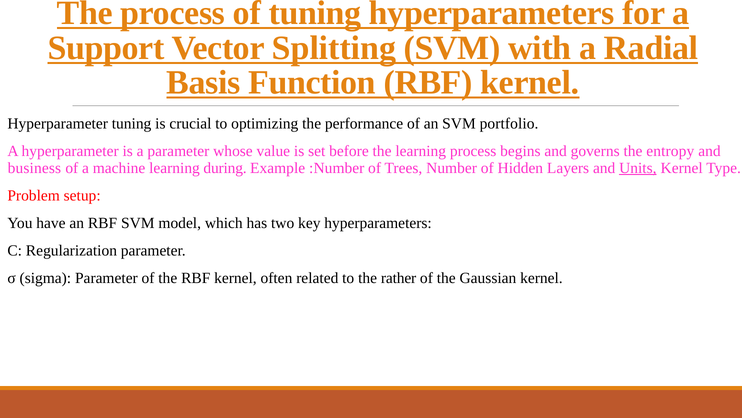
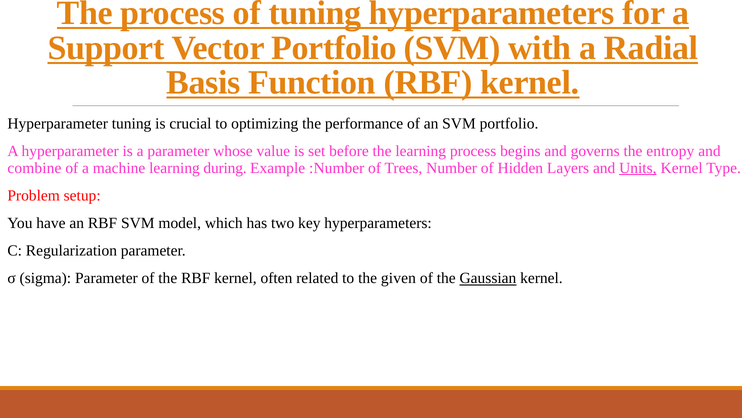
Vector Splitting: Splitting -> Portfolio
business: business -> combine
rather: rather -> given
Gaussian underline: none -> present
